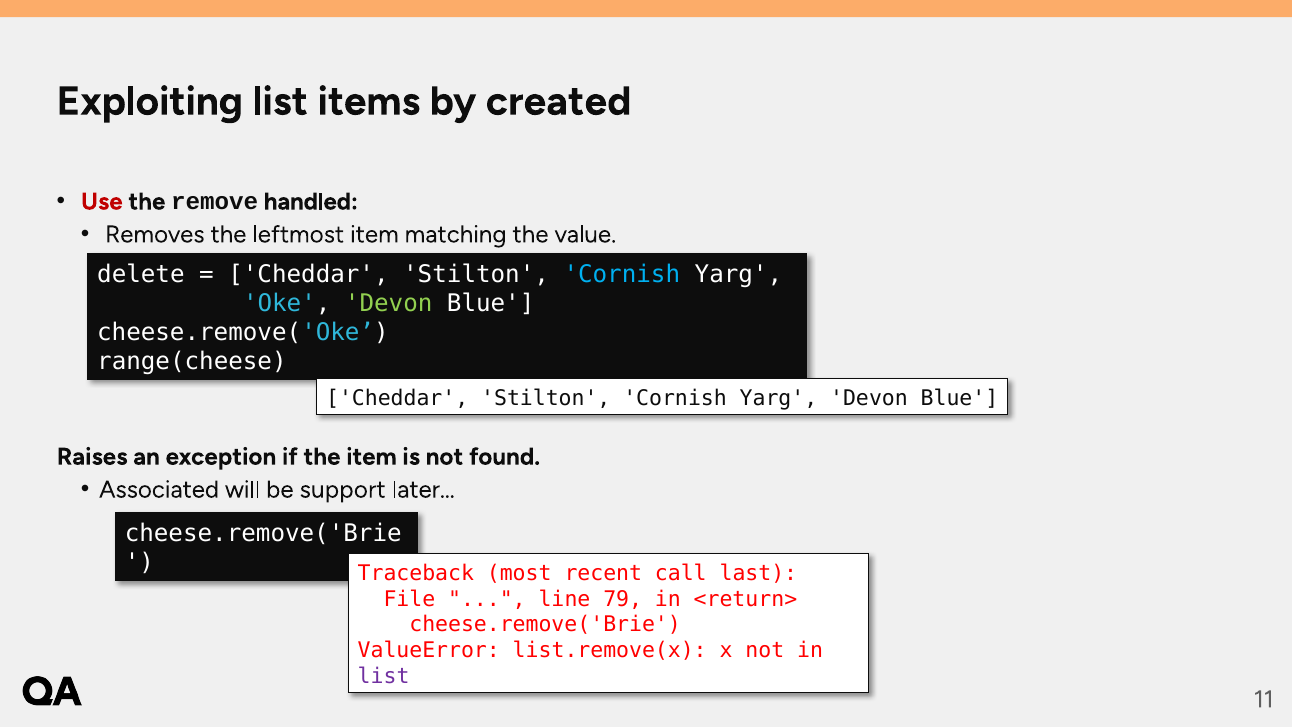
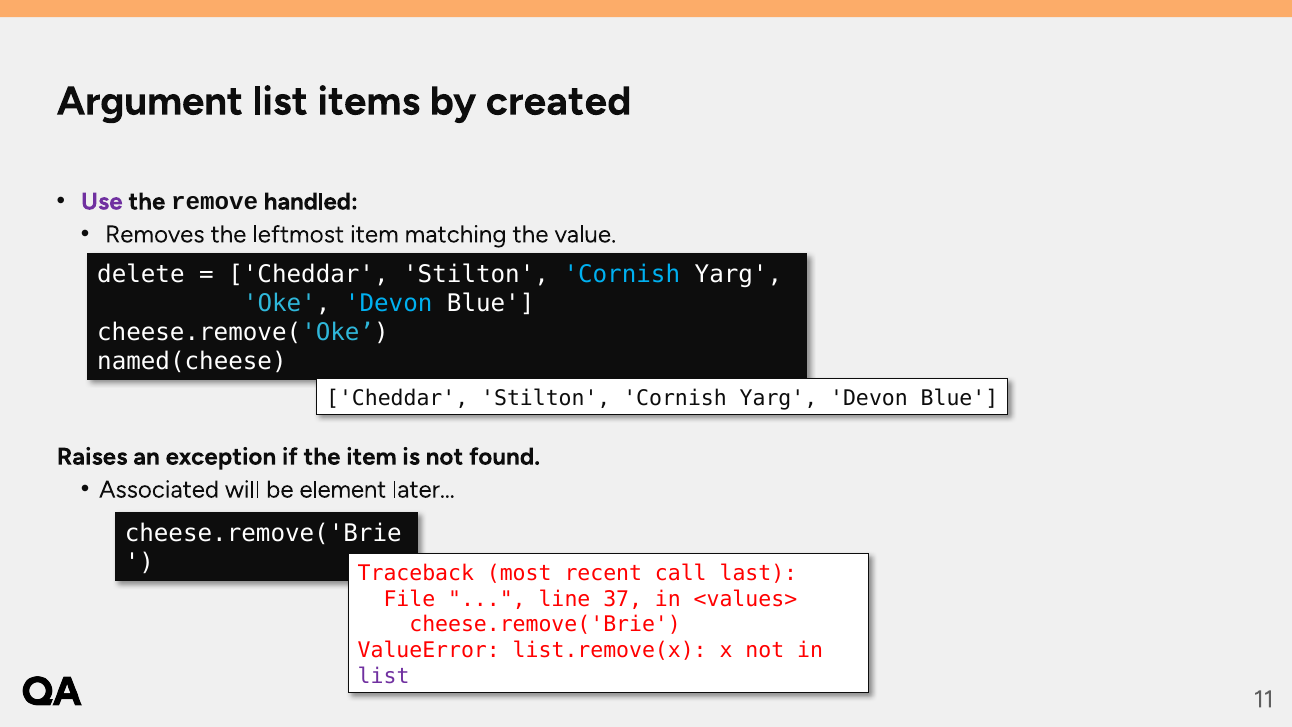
Exploiting: Exploiting -> Argument
Use colour: red -> purple
Devon at (389, 303) colour: light green -> light blue
range(cheese: range(cheese -> named(cheese
support: support -> element
79: 79 -> 37
<return>: <return> -> <values>
